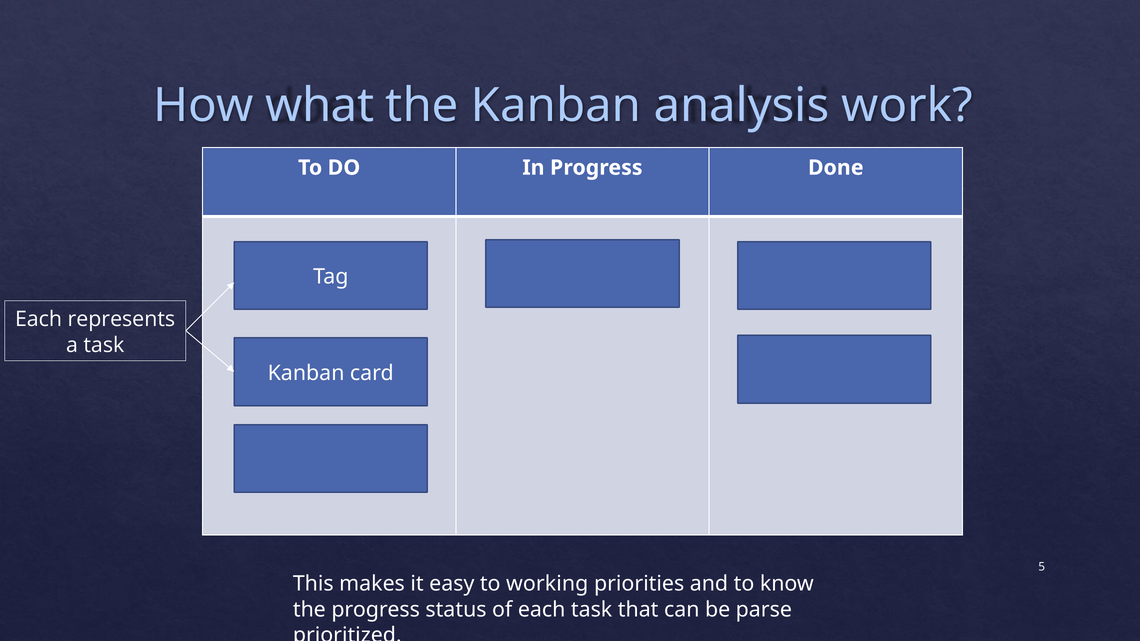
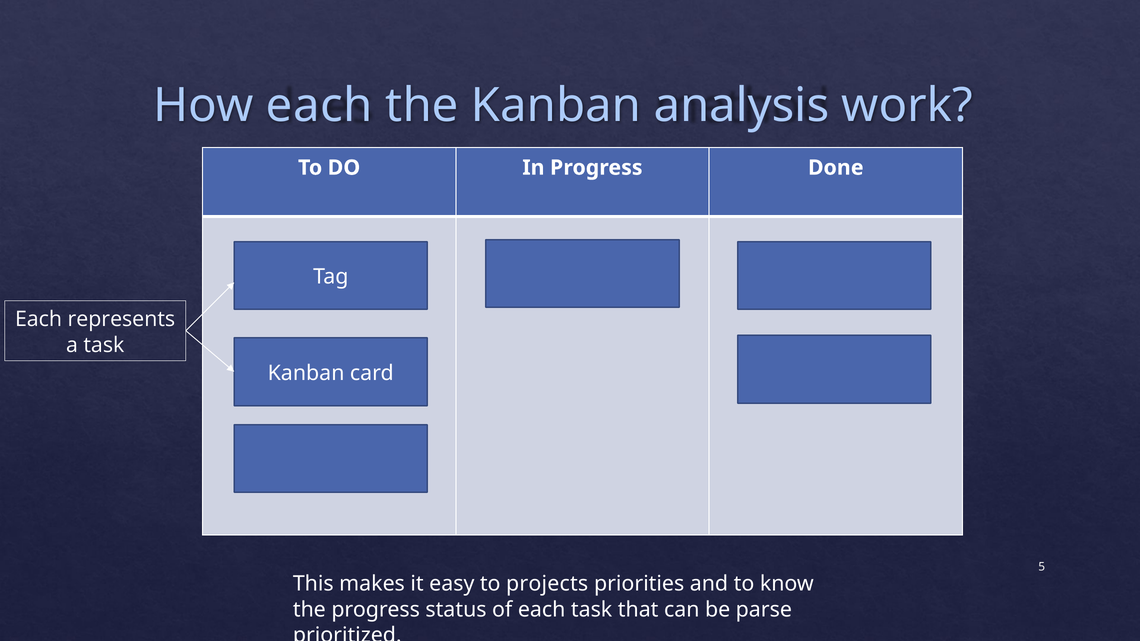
How what: what -> each
working: working -> projects
